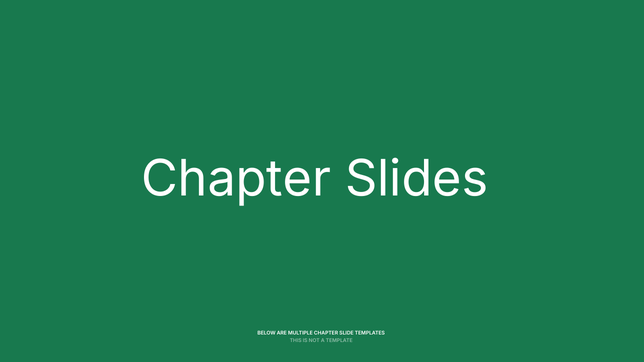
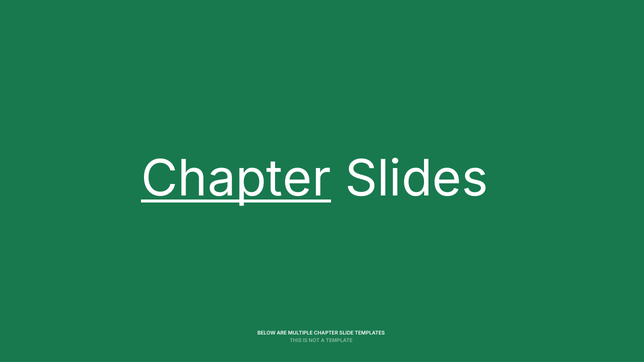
Chapter at (236, 179) underline: none -> present
